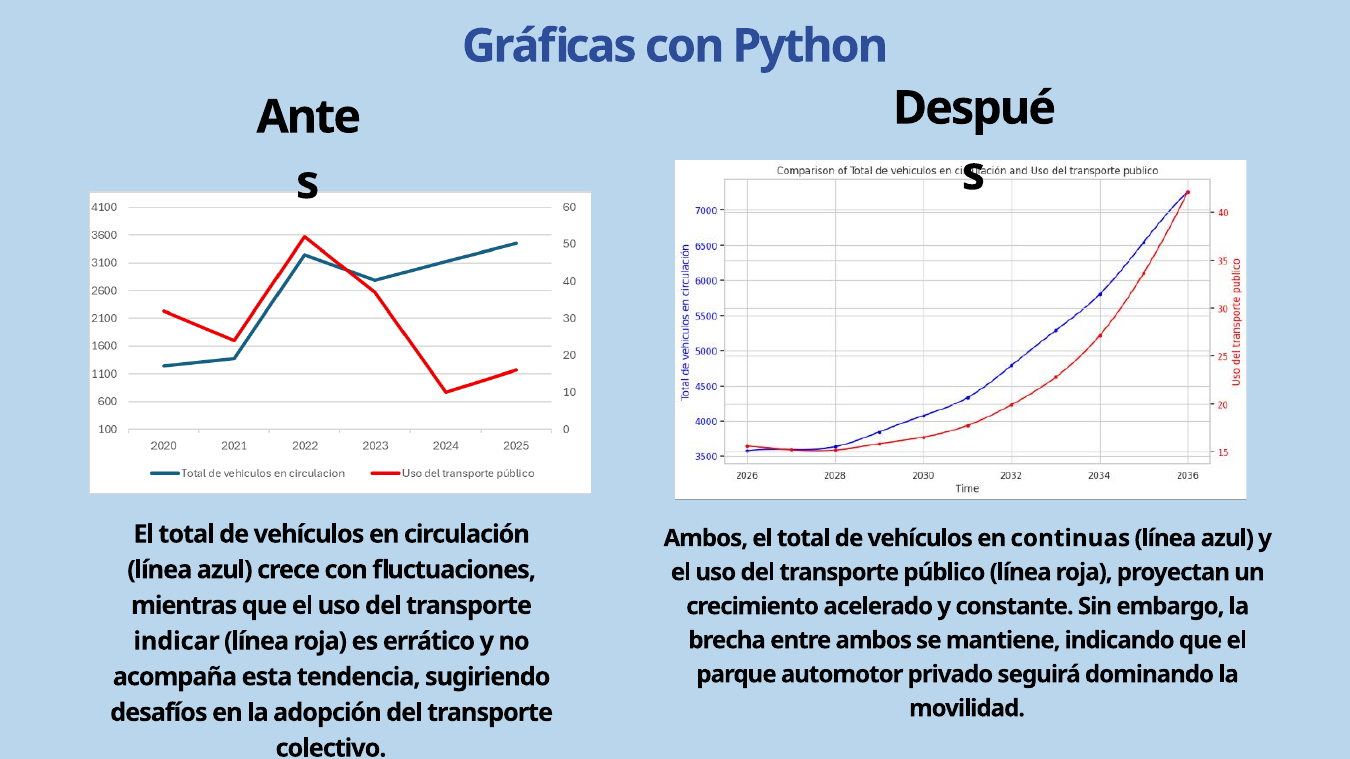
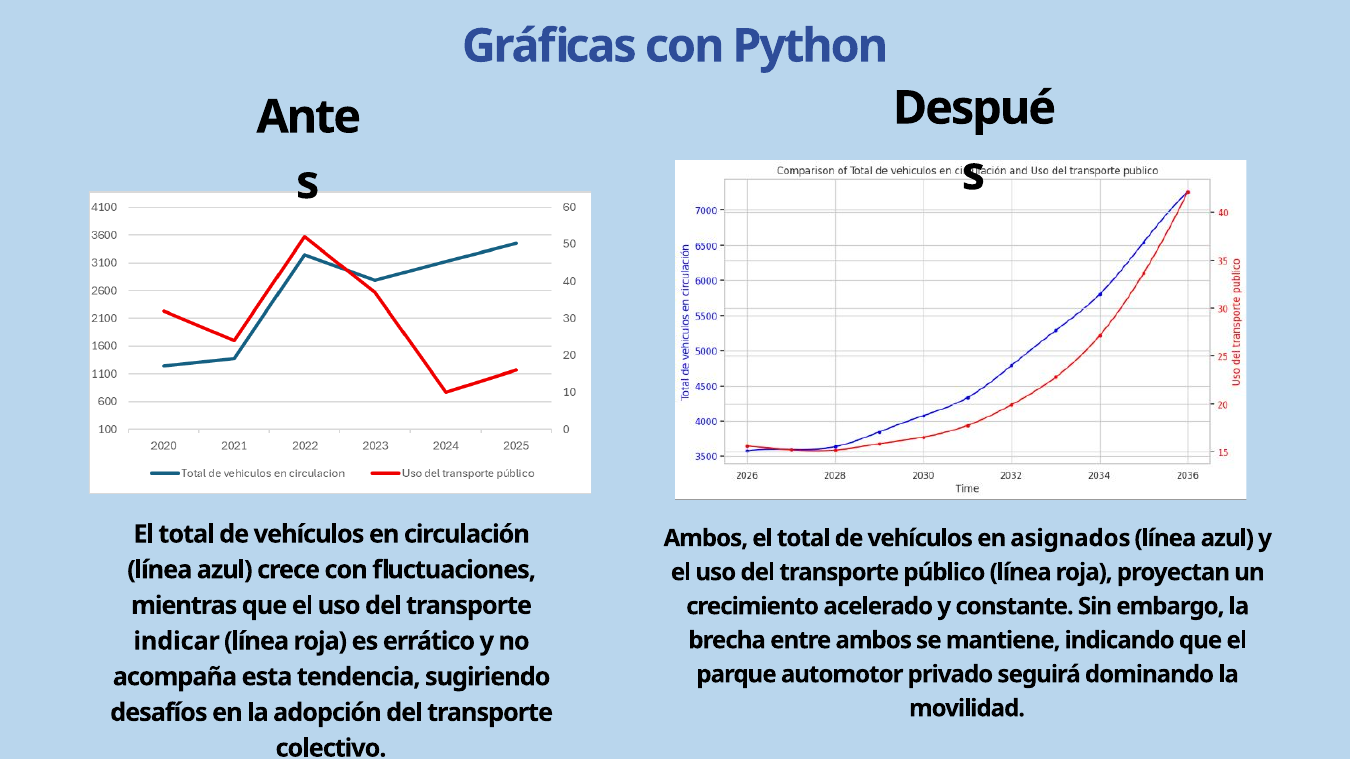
continuas: continuas -> asignados
